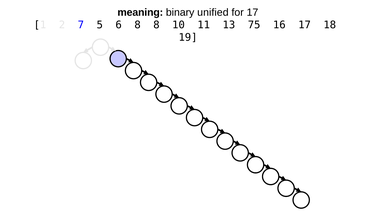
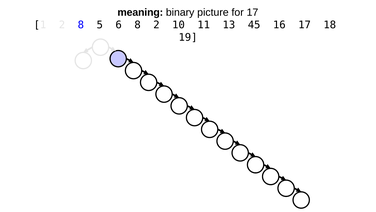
unified: unified -> picture
2 7: 7 -> 8
8 8: 8 -> 2
75: 75 -> 45
